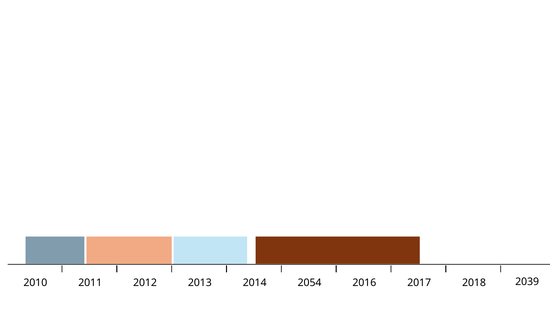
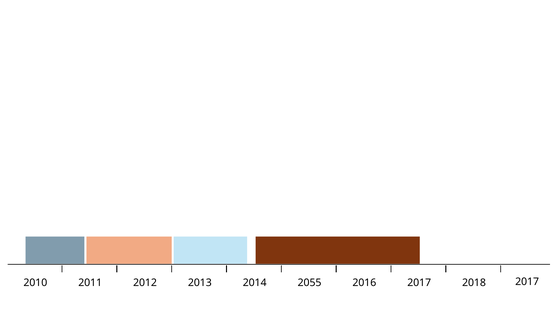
2054: 2054 -> 2055
2018 2039: 2039 -> 2017
